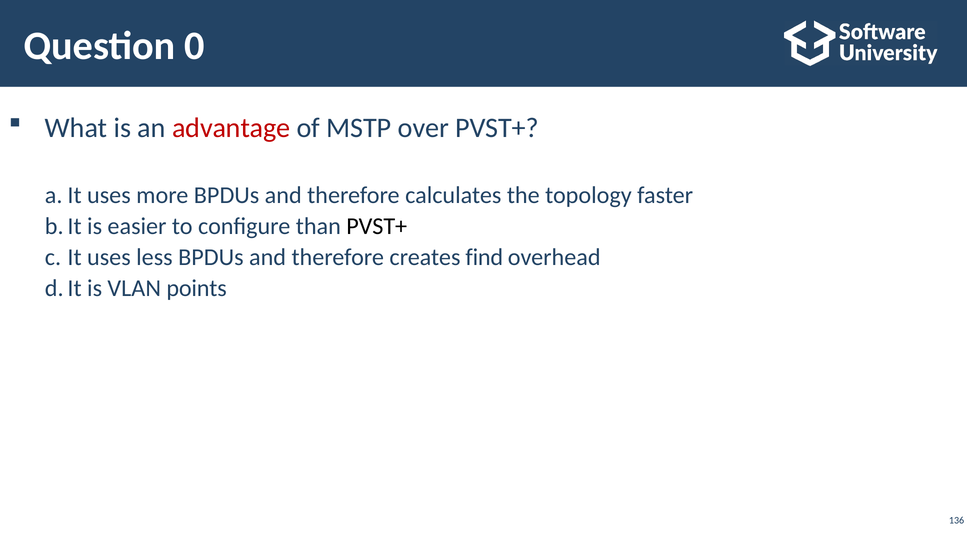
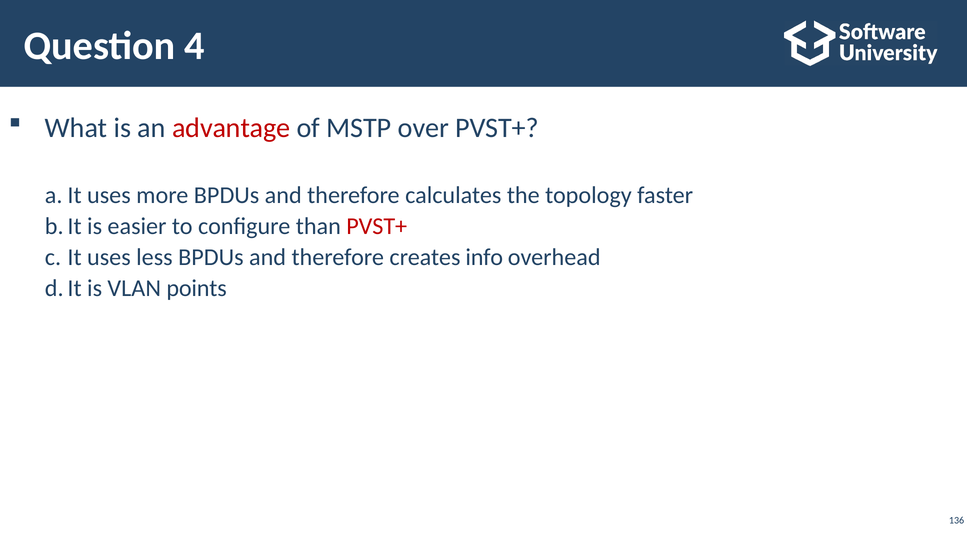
0: 0 -> 4
PVST+ at (377, 226) colour: black -> red
find: find -> info
